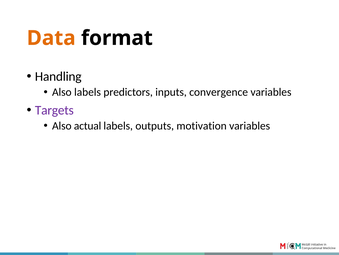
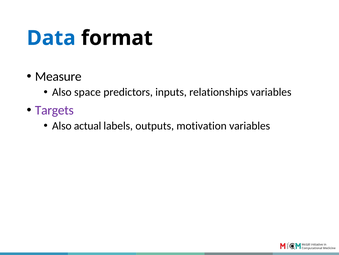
Data colour: orange -> blue
Handling: Handling -> Measure
Also labels: labels -> space
convergence: convergence -> relationships
